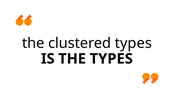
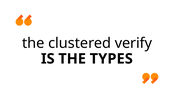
clustered types: types -> verify
